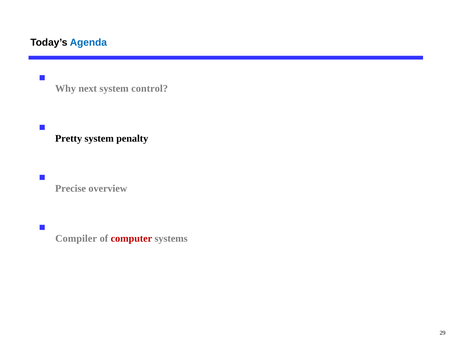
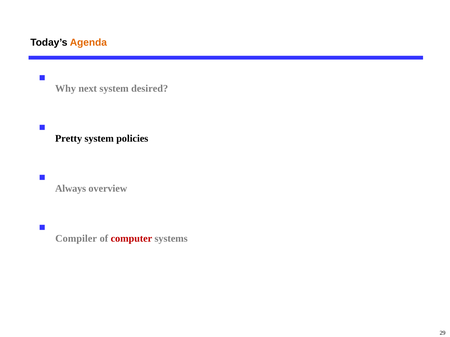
Agenda colour: blue -> orange
control: control -> desired
penalty: penalty -> policies
Precise: Precise -> Always
